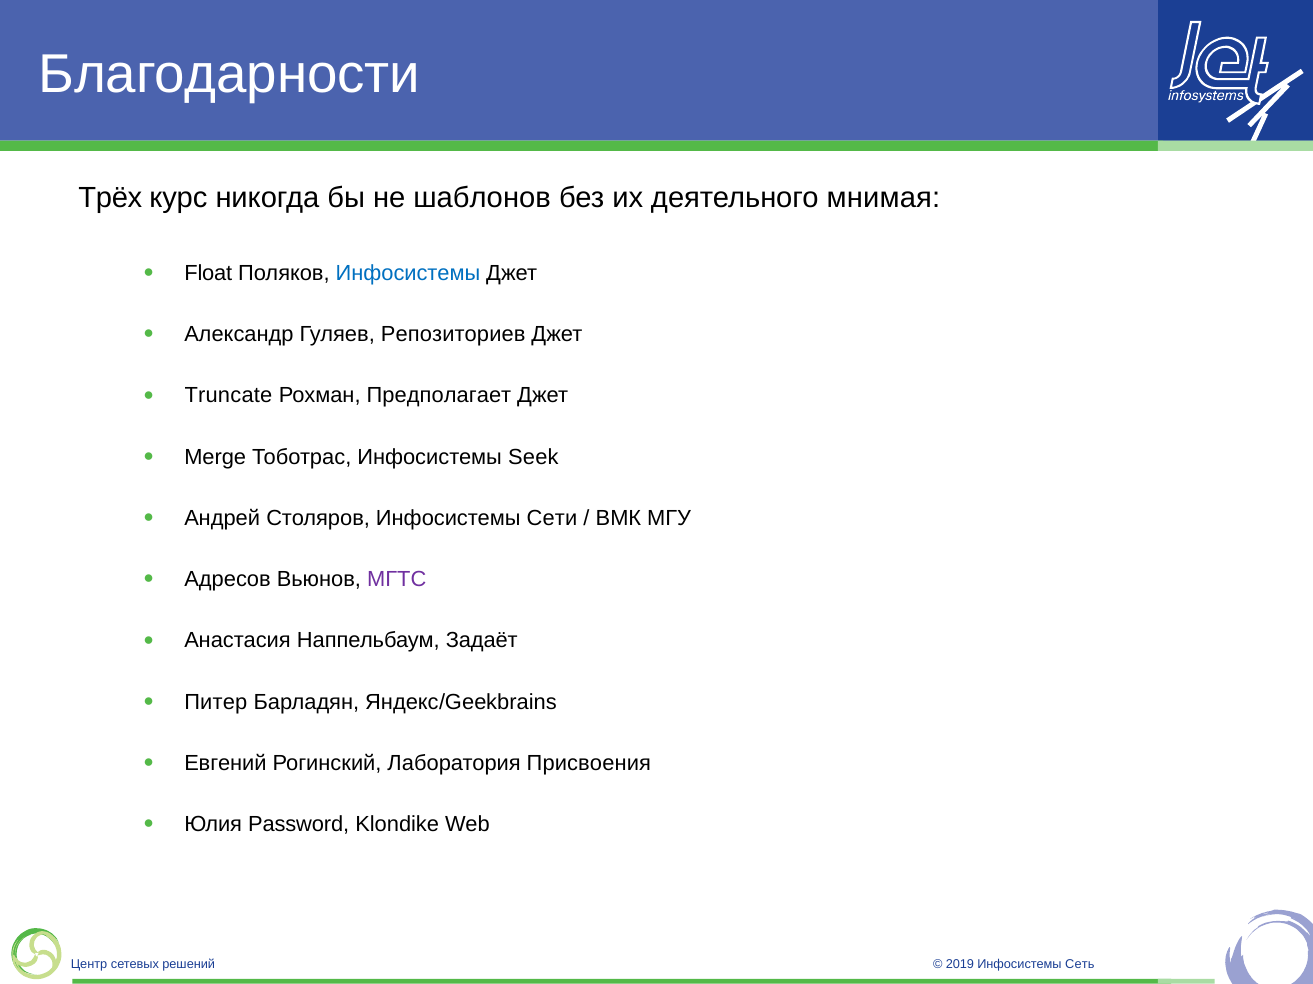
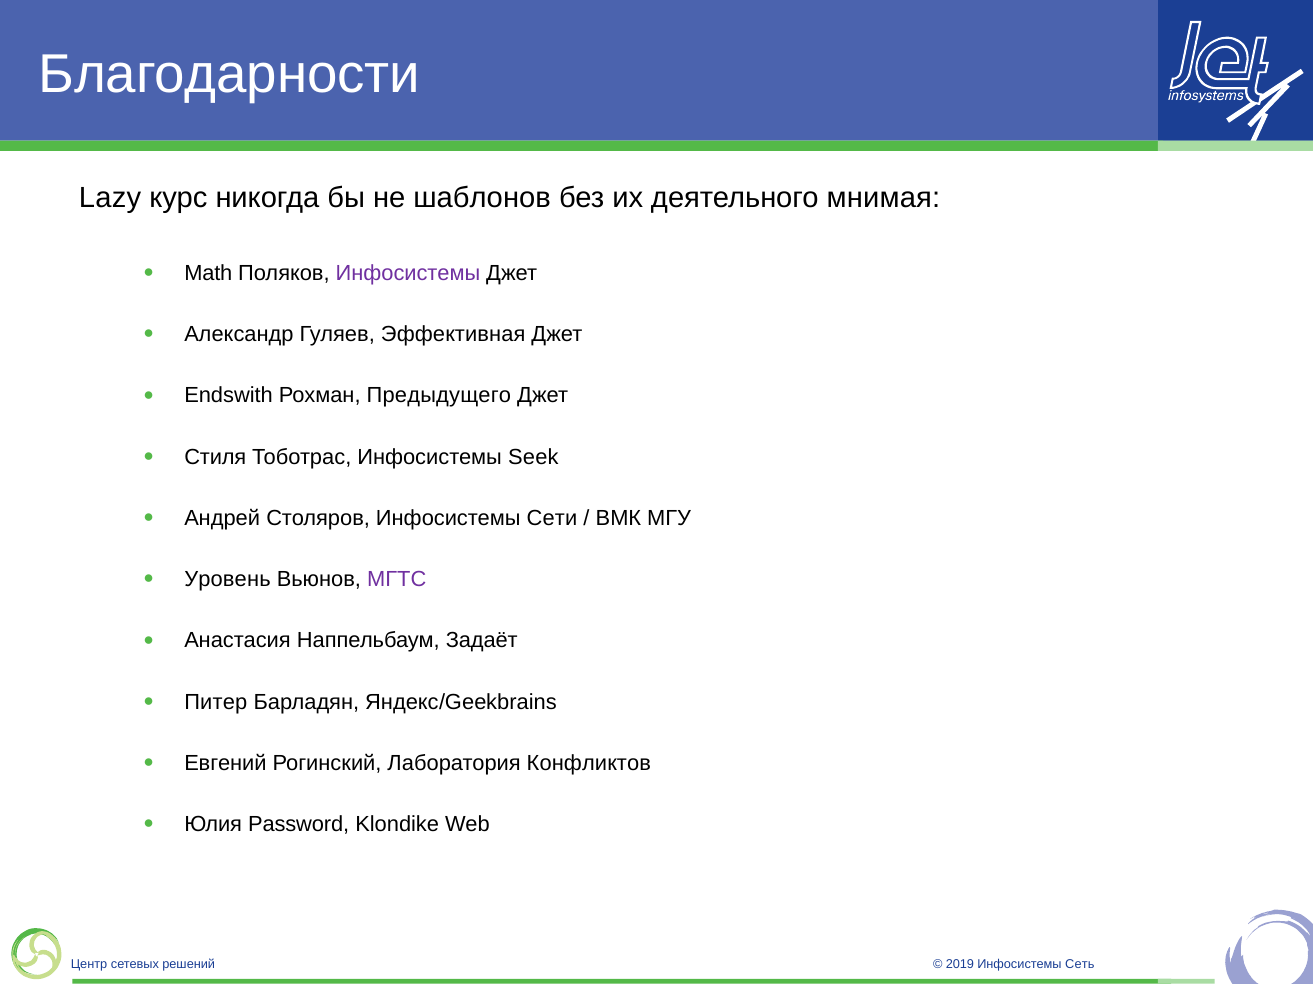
Трёх: Трёх -> Lazy
Float: Float -> Math
Инфосистемы at (408, 273) colour: blue -> purple
Репозиториев: Репозиториев -> Эффективная
Truncate: Truncate -> Endswith
Предполагает: Предполагает -> Предыдущего
Merge: Merge -> Стиля
Адресов: Адресов -> Уровень
Присвоения: Присвоения -> Конфликтов
